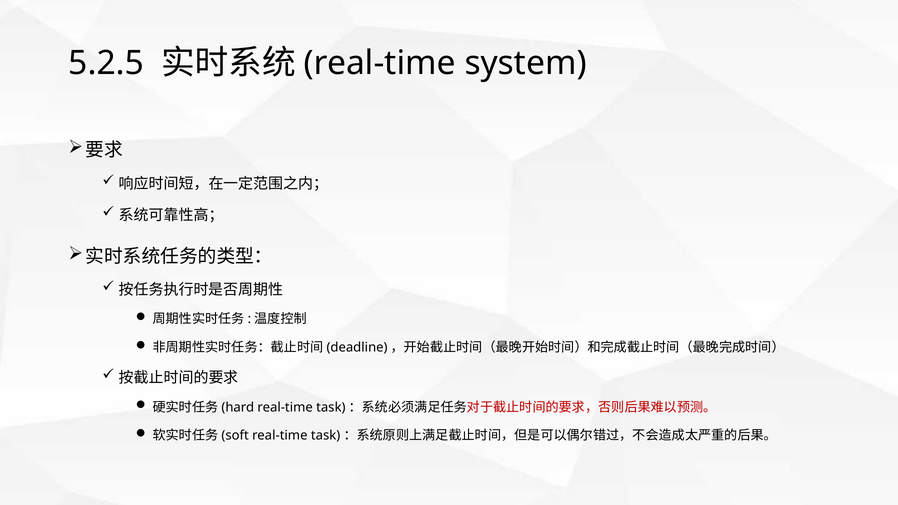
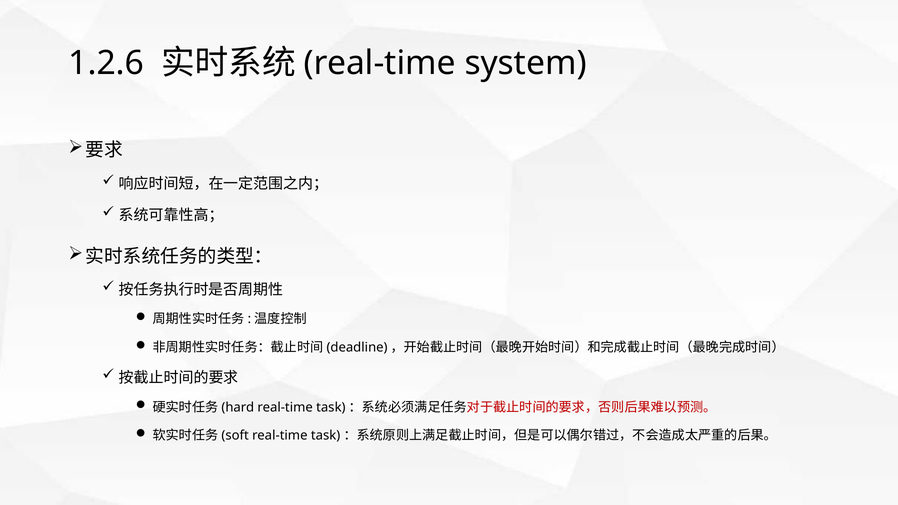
5.2.5: 5.2.5 -> 1.2.6
